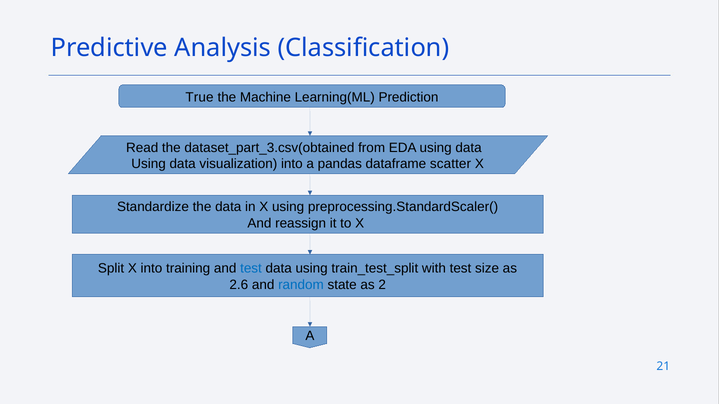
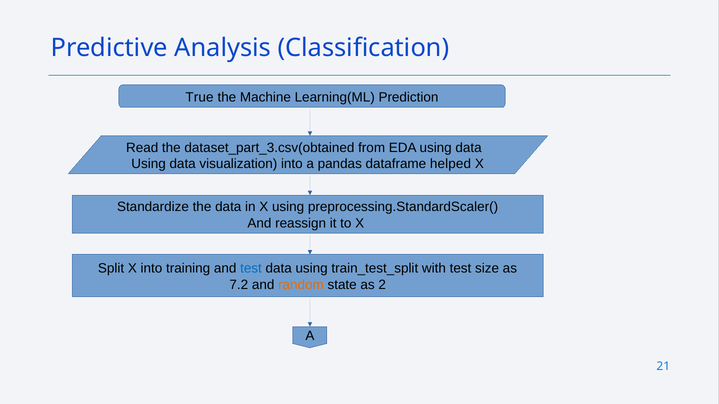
scatter: scatter -> helped
2.6: 2.6 -> 7.2
random colour: blue -> orange
